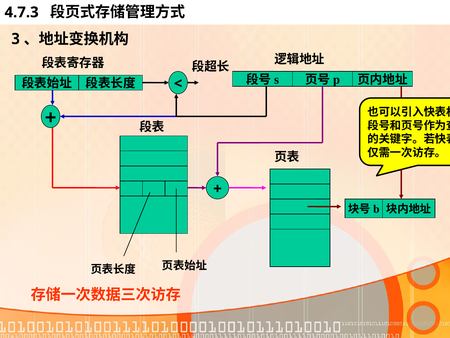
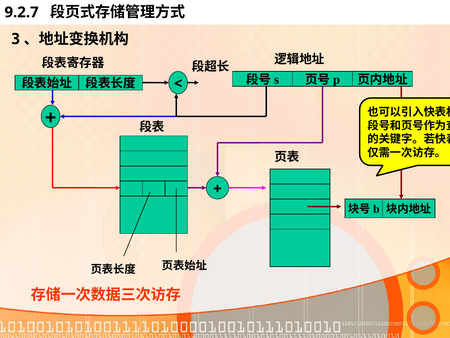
4.7.3: 4.7.3 -> 9.2.7
